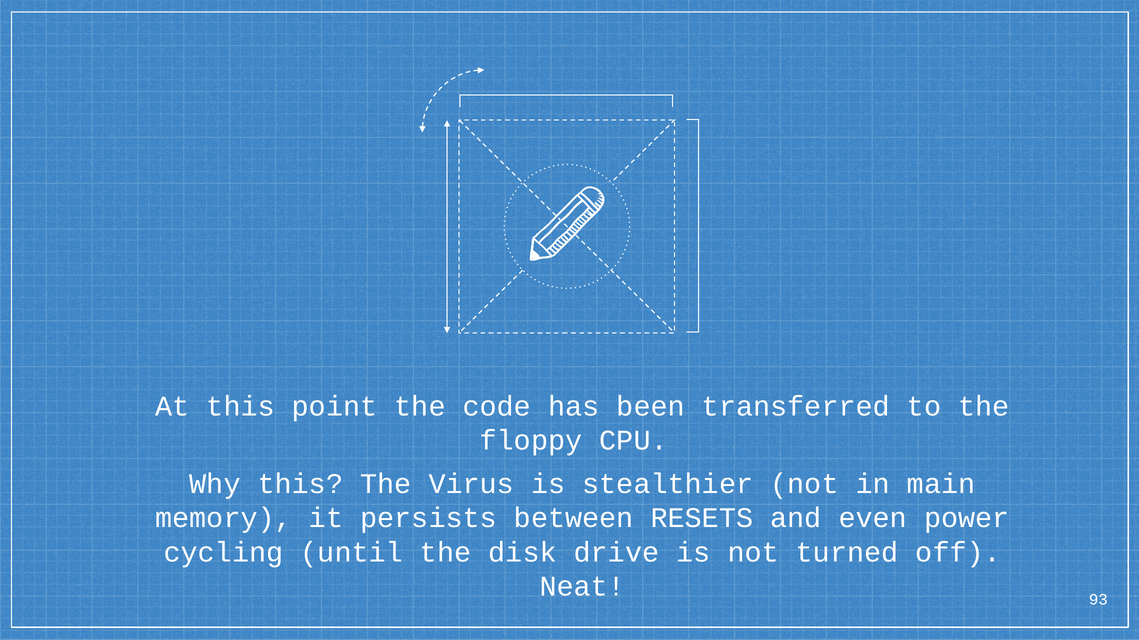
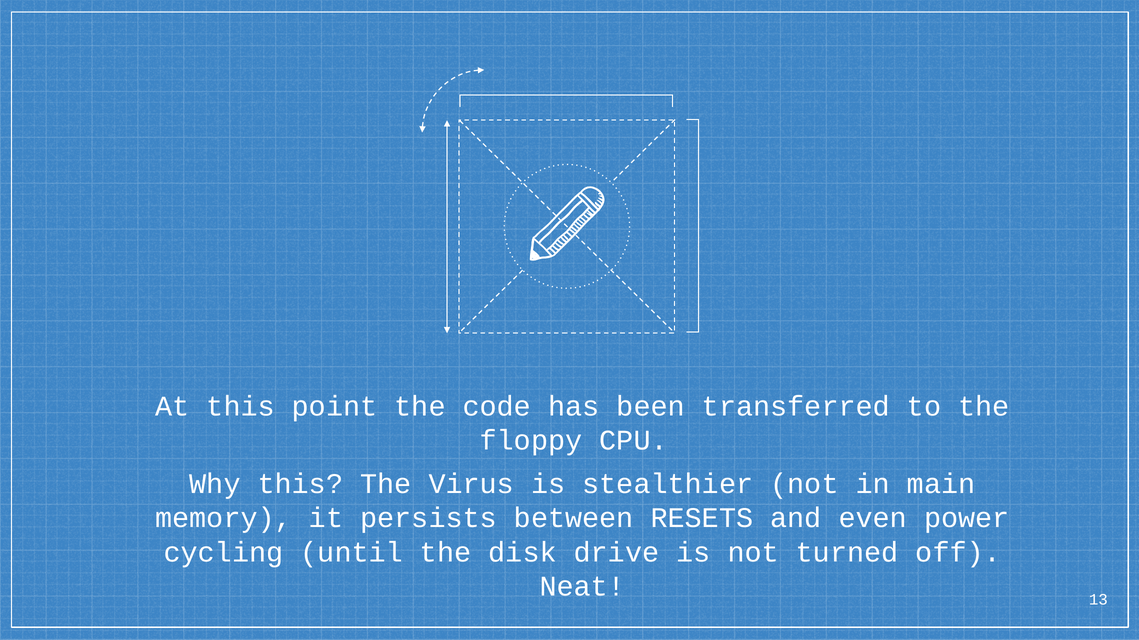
93: 93 -> 13
